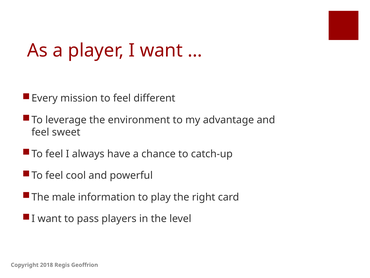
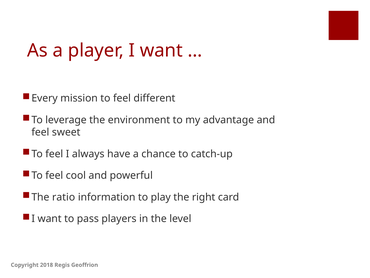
male: male -> ratio
